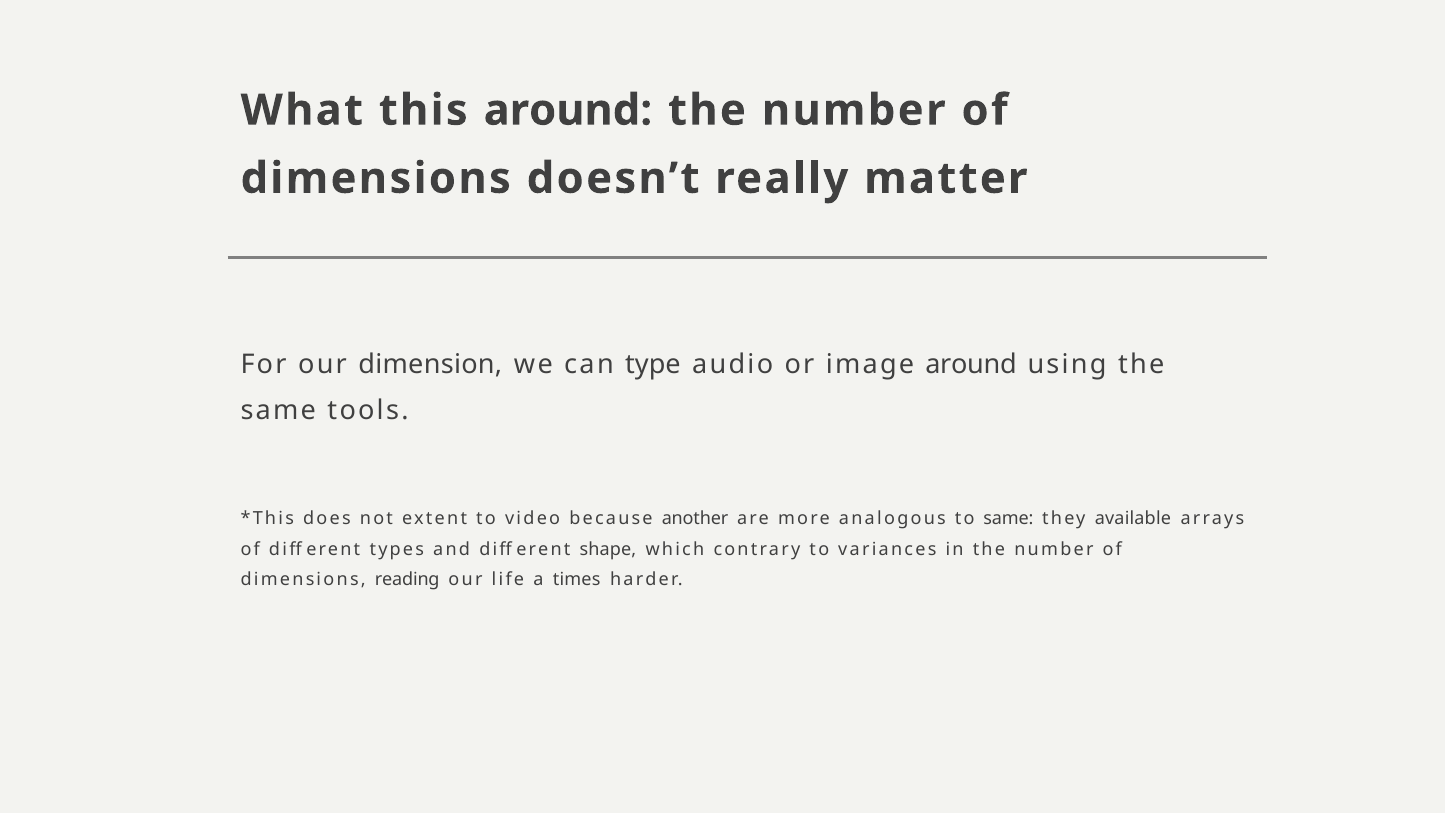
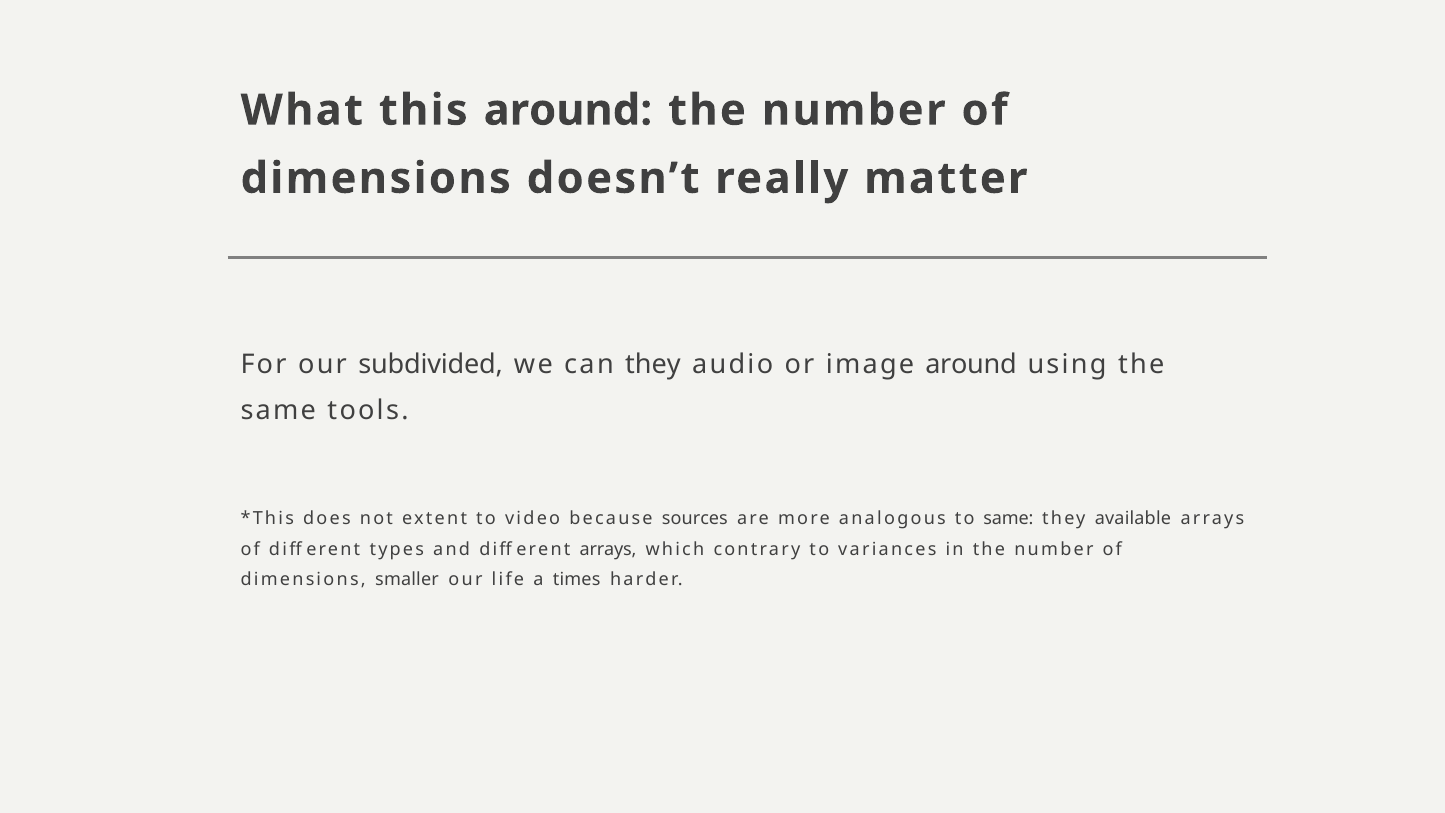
dimension: dimension -> subdivided
can type: type -> they
another: another -> sources
shape at (608, 549): shape -> arrays
reading: reading -> smaller
